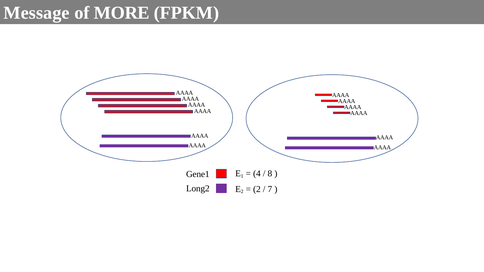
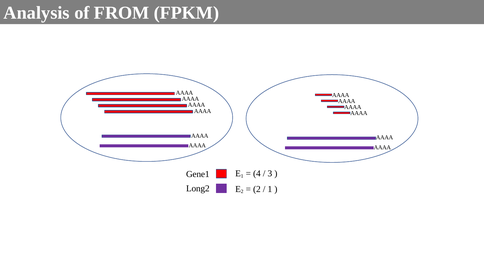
Message: Message -> Analysis
MORE: MORE -> FROM
8: 8 -> 3
7 at (270, 189): 7 -> 1
